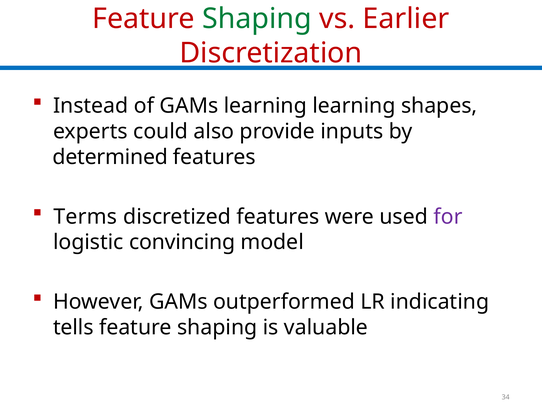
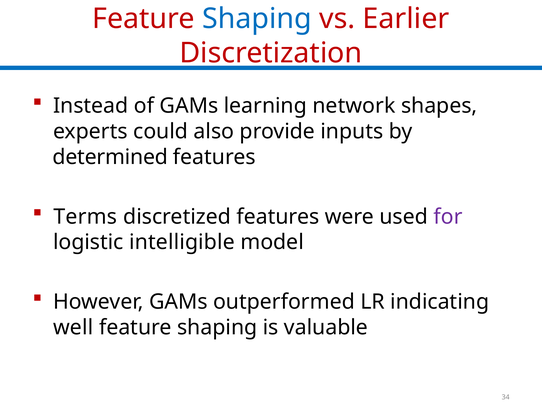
Shaping at (257, 19) colour: green -> blue
learning learning: learning -> network
convincing: convincing -> intelligible
tells: tells -> well
